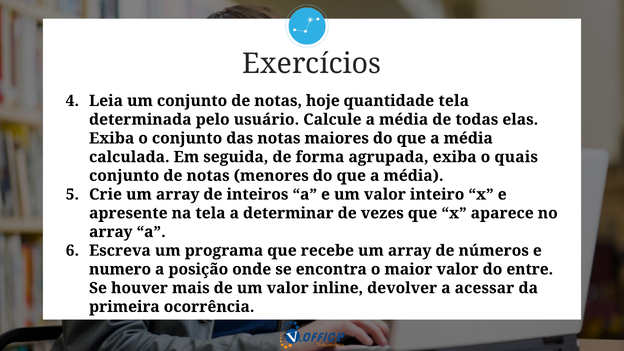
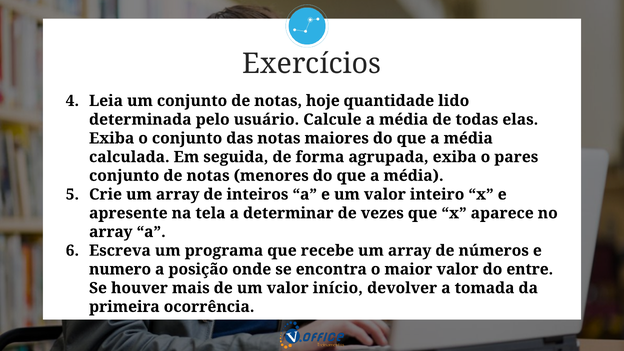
quantidade tela: tela -> lido
quais: quais -> pares
inline: inline -> início
acessar: acessar -> tomada
